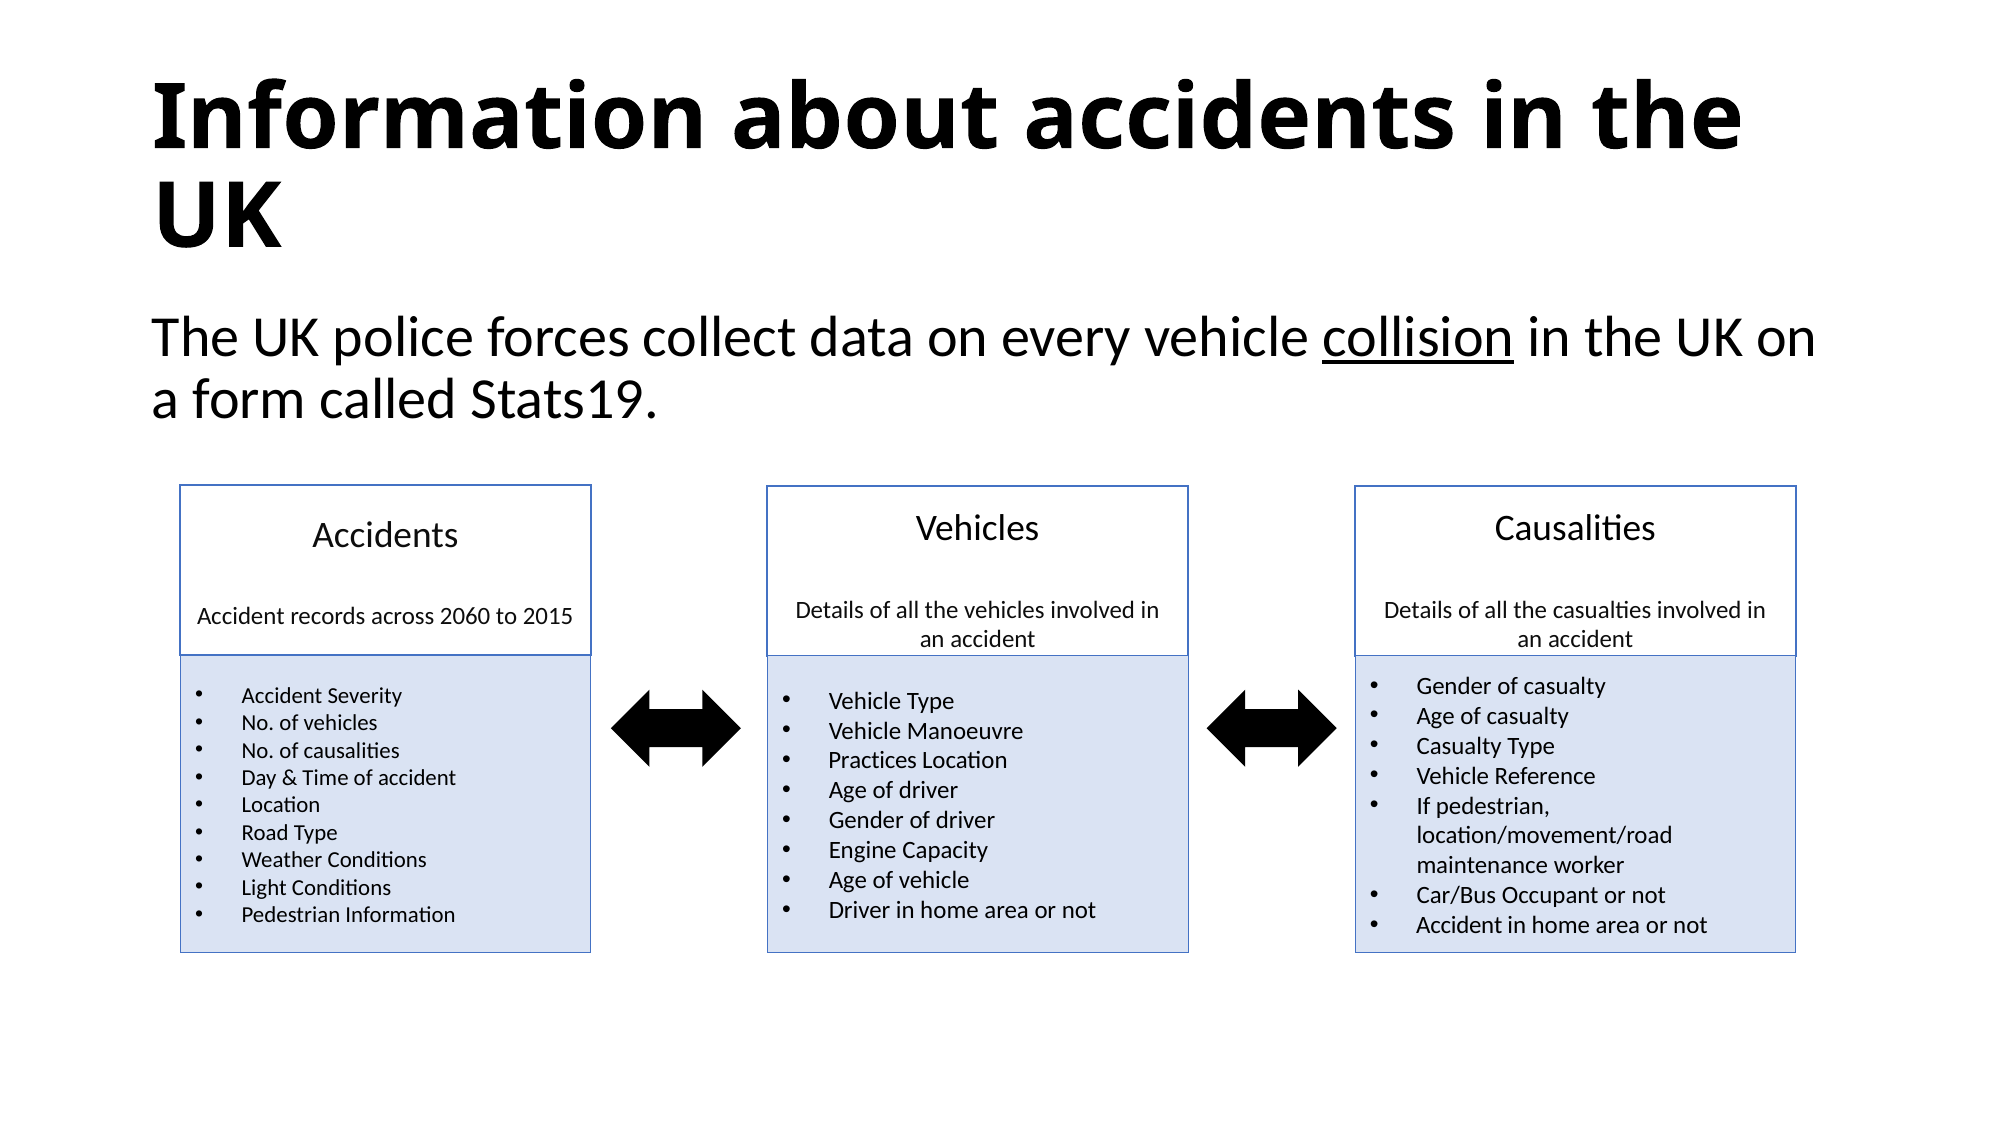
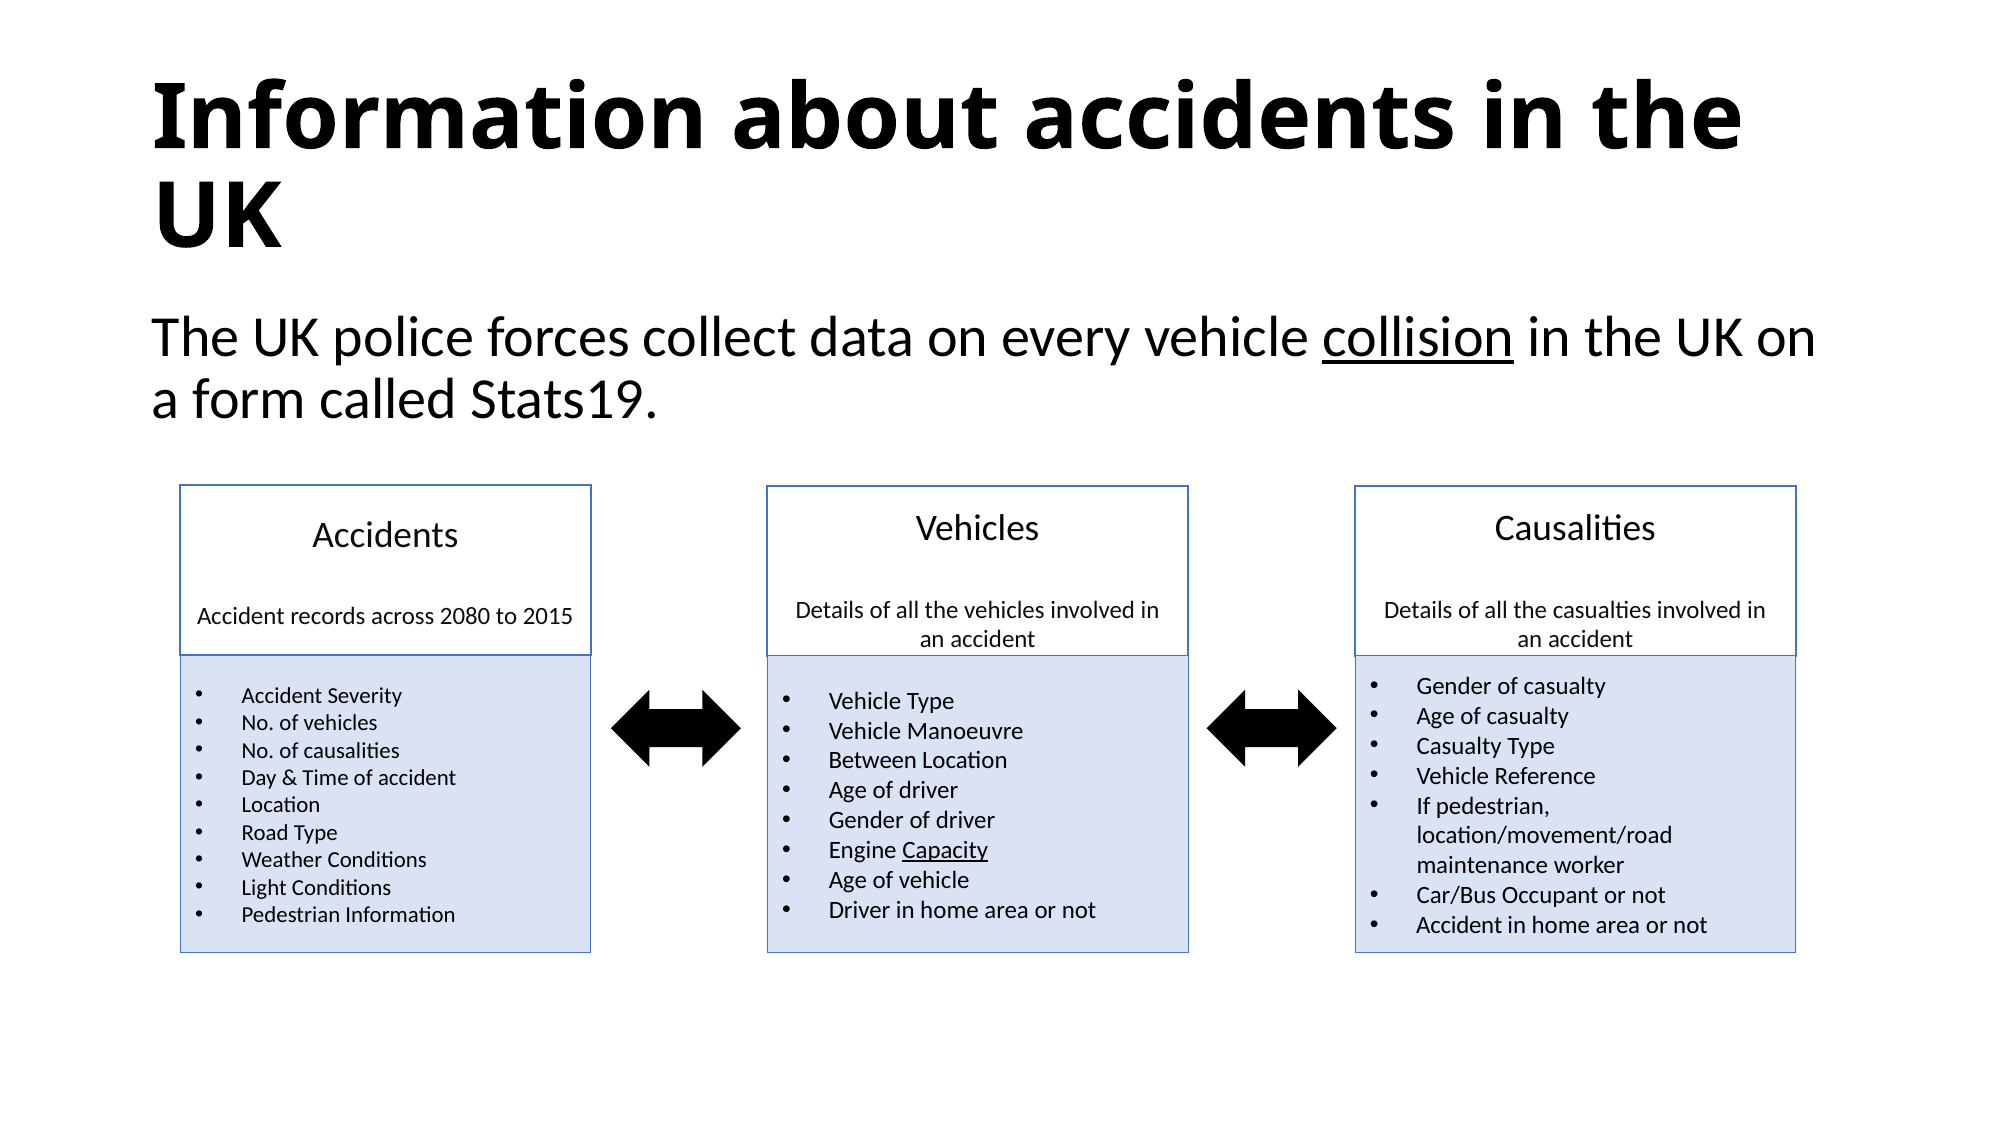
2060: 2060 -> 2080
Practices: Practices -> Between
Capacity underline: none -> present
